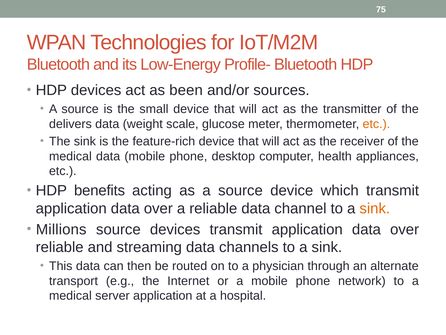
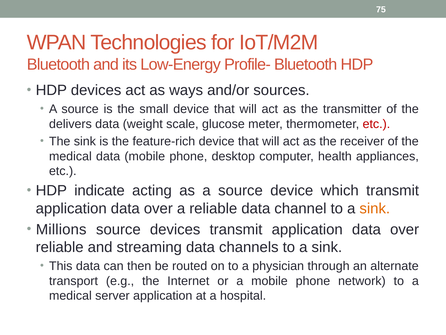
been: been -> ways
etc at (376, 124) colour: orange -> red
benefits: benefits -> indicate
